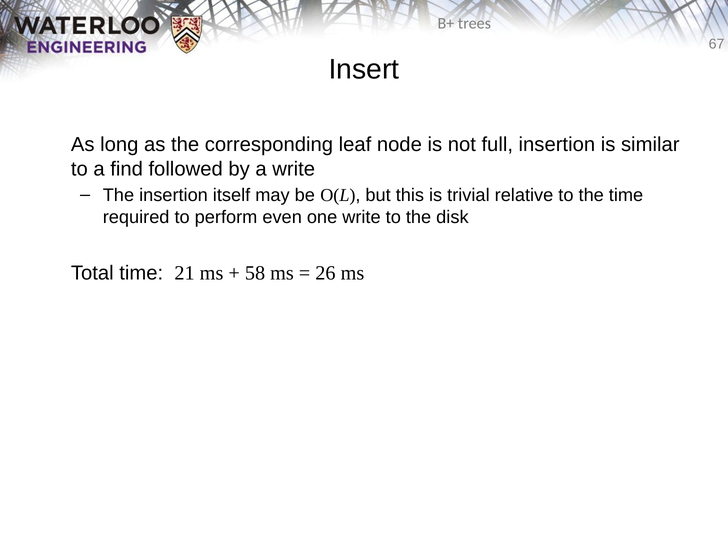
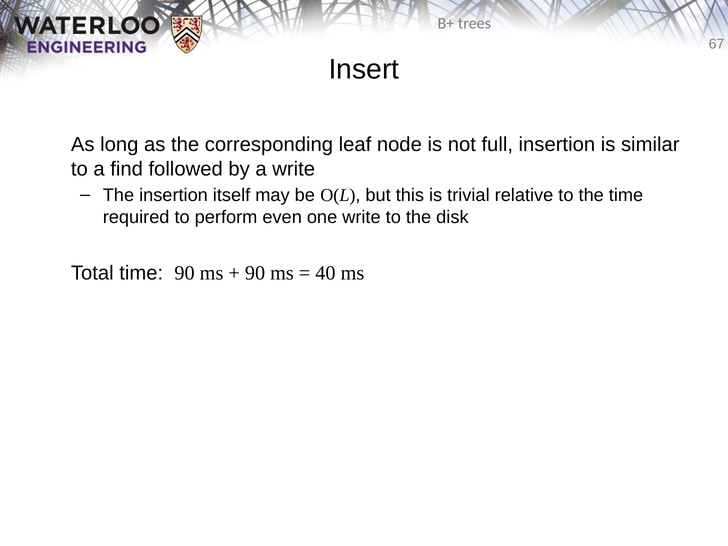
time 21: 21 -> 90
58 at (255, 273): 58 -> 90
26: 26 -> 40
